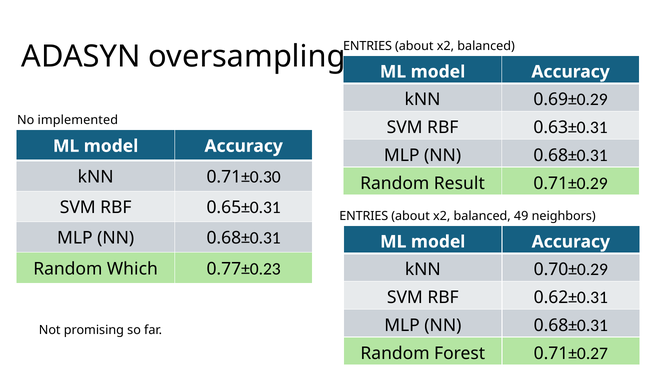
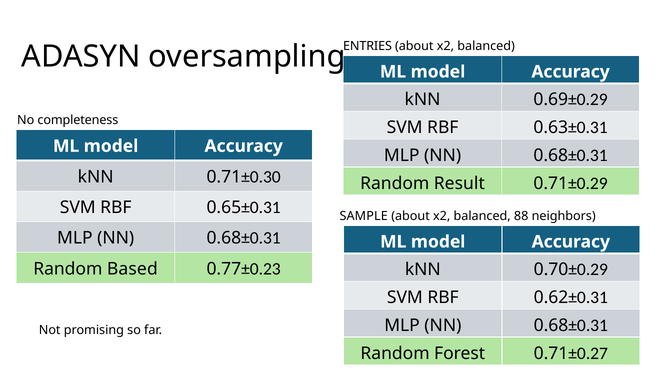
implemented: implemented -> completeness
ENTRIES at (364, 216): ENTRIES -> SAMPLE
49: 49 -> 88
Which: Which -> Based
